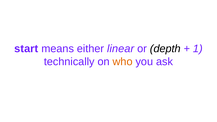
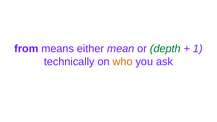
start: start -> from
linear: linear -> mean
depth colour: black -> green
